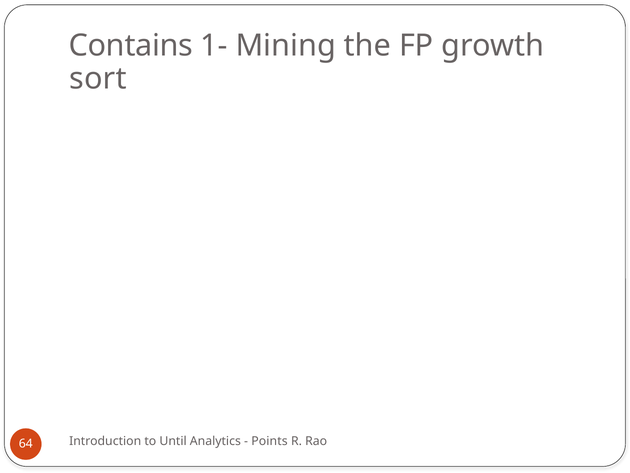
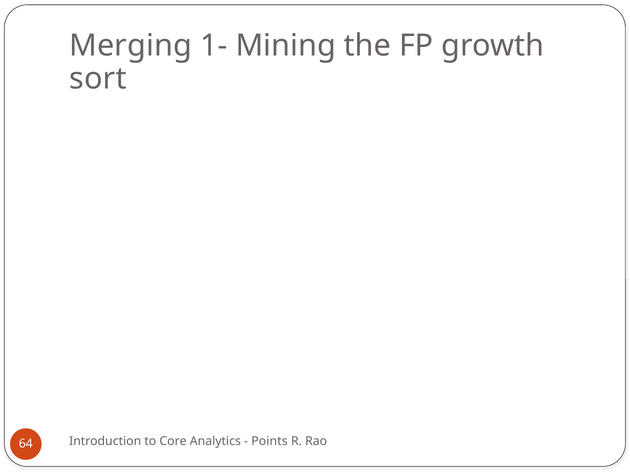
Contains: Contains -> Merging
Until: Until -> Core
